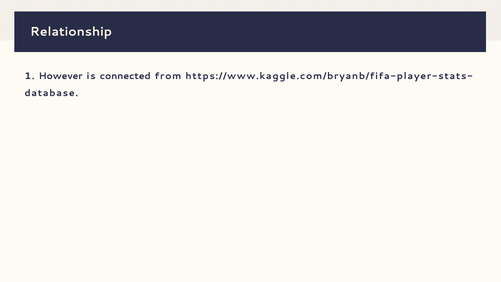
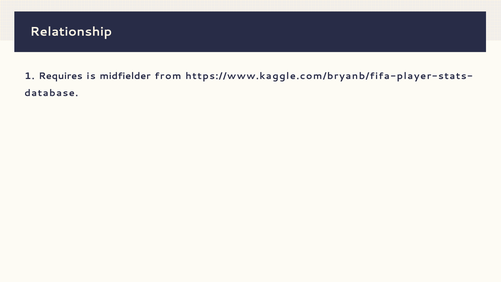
However: However -> Requires
connected: connected -> midfielder
